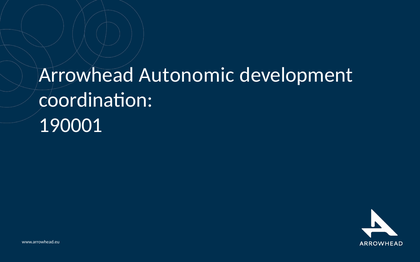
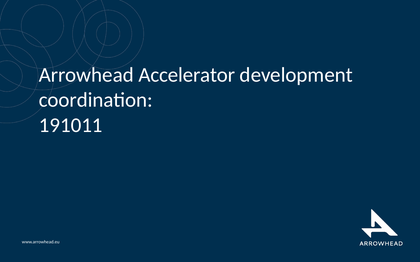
Autonomic: Autonomic -> Accelerator
190001: 190001 -> 191011
